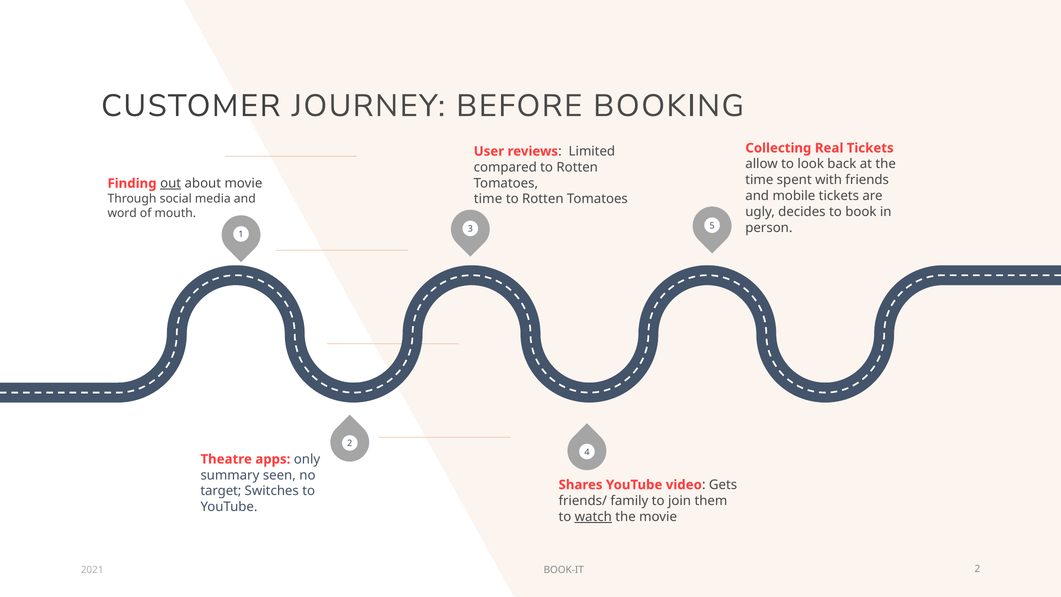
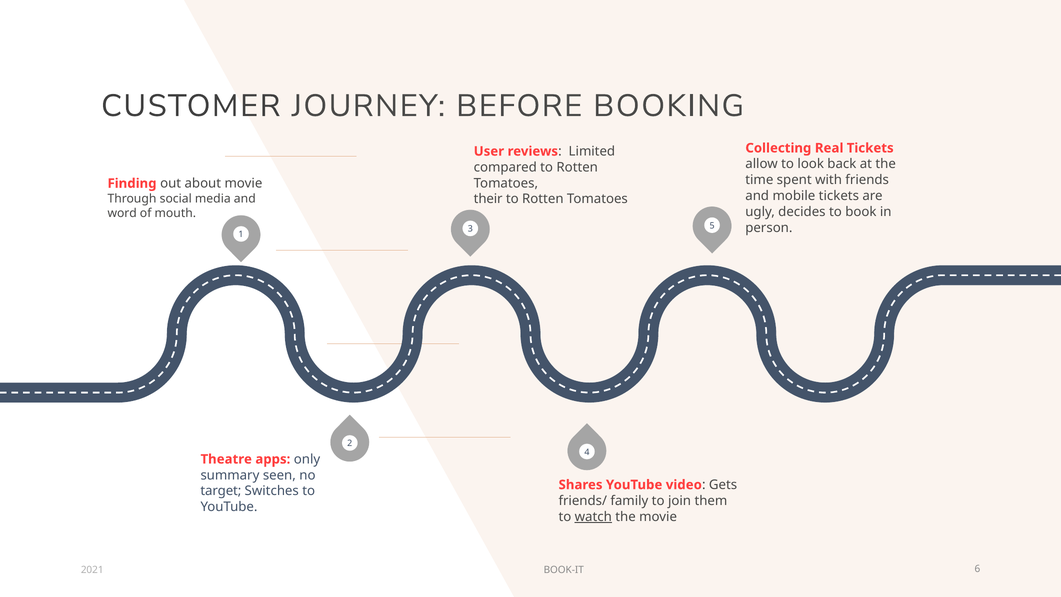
out underline: present -> none
time at (488, 199): time -> their
BOOK-IT 2: 2 -> 6
